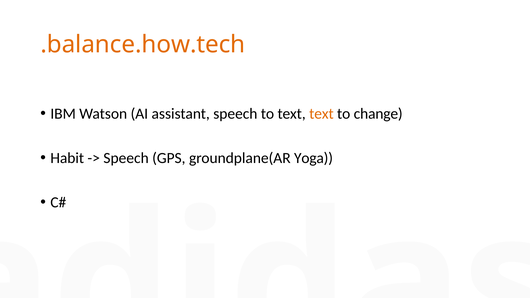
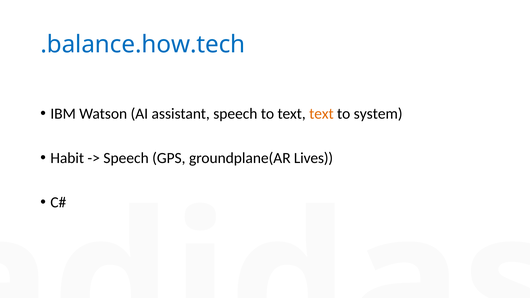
.balance.how.tech colour: orange -> blue
change: change -> system
Yoga: Yoga -> Lives
